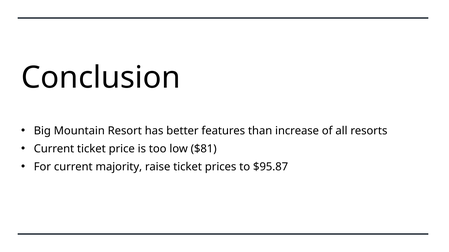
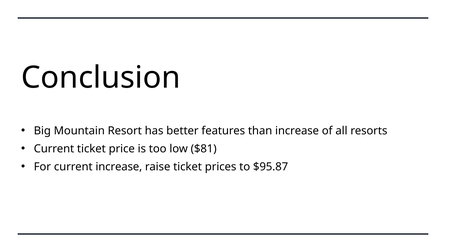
current majority: majority -> increase
